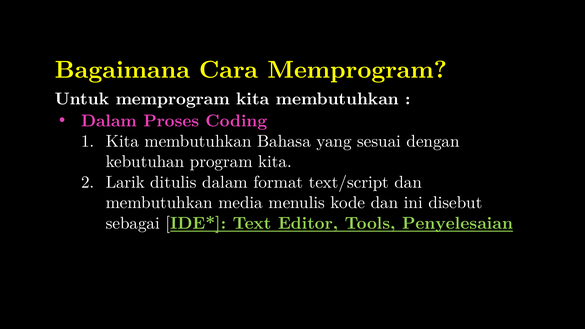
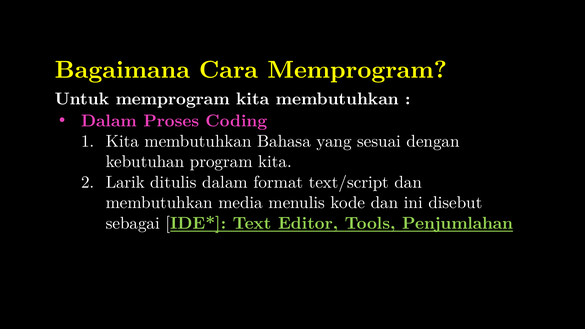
Penyelesaian: Penyelesaian -> Penjumlahan
